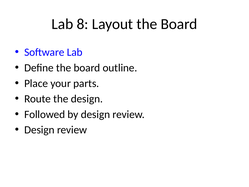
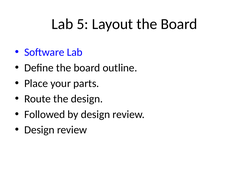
8: 8 -> 5
